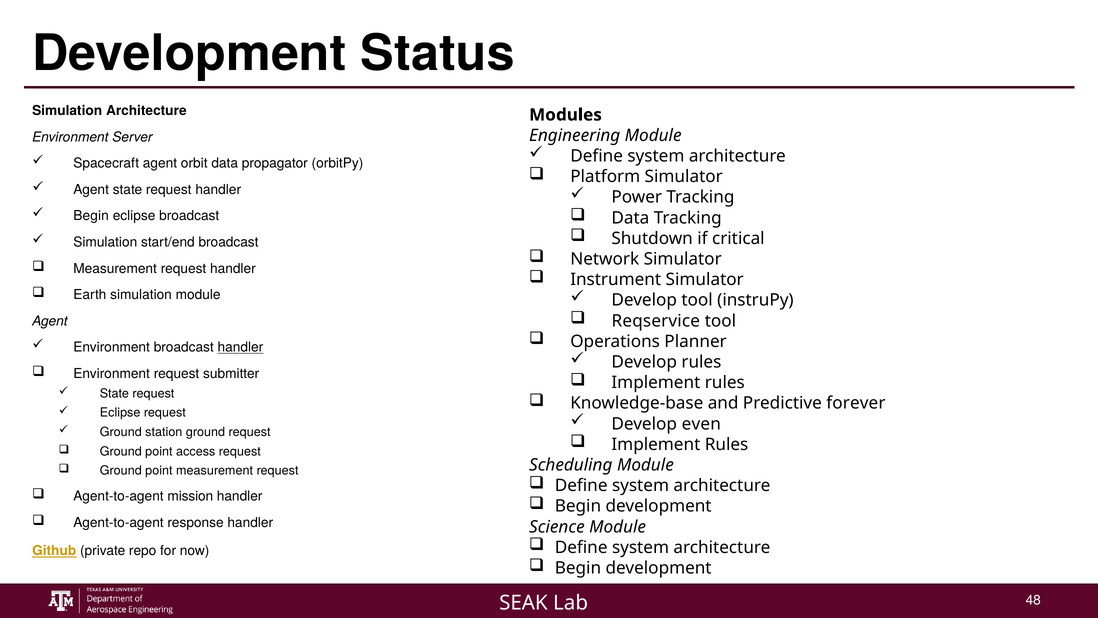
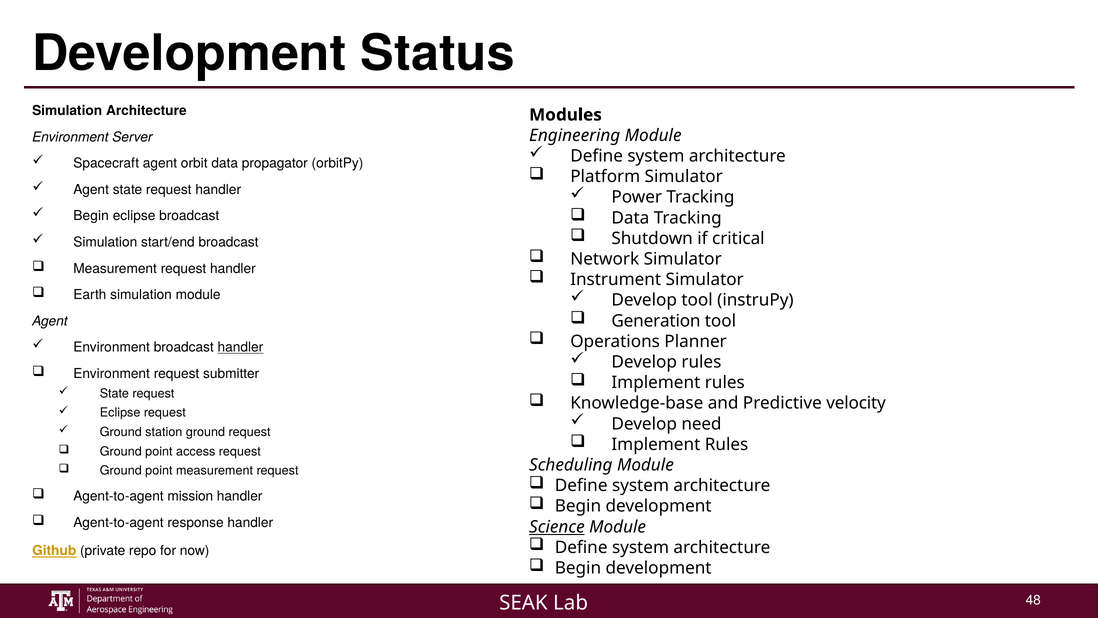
Reqservice: Reqservice -> Generation
forever: forever -> velocity
even: even -> need
Science underline: none -> present
